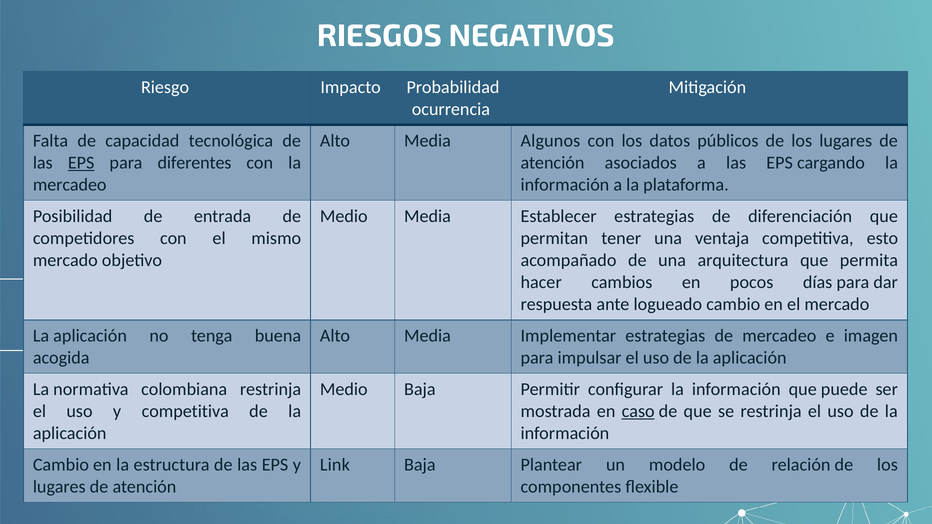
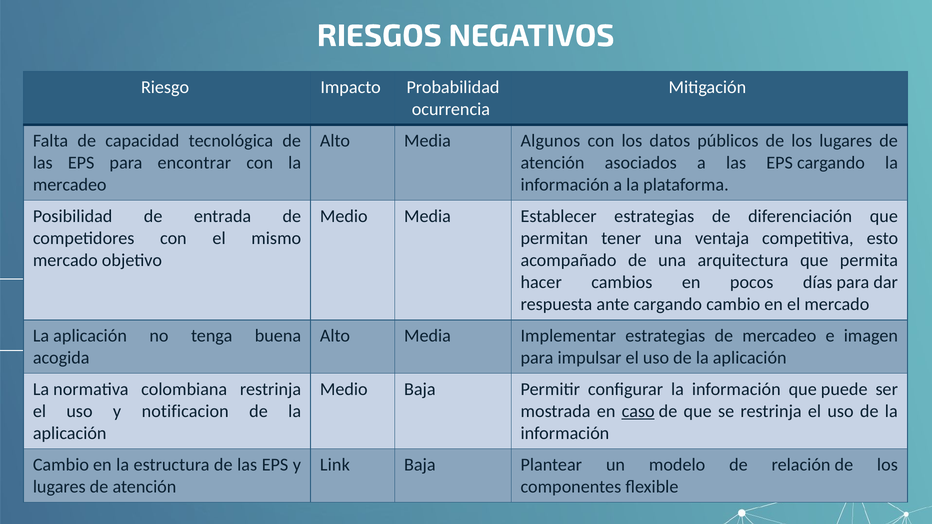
EPS at (81, 163) underline: present -> none
diferentes: diferentes -> encontrar
ante logueado: logueado -> cargando
y competitiva: competitiva -> notificacion
